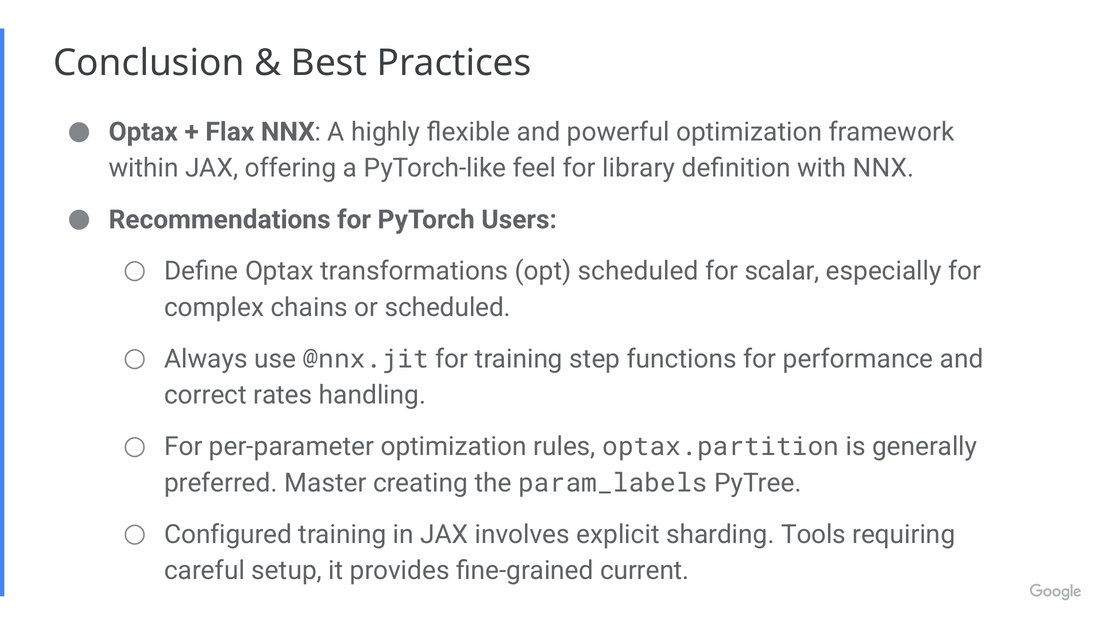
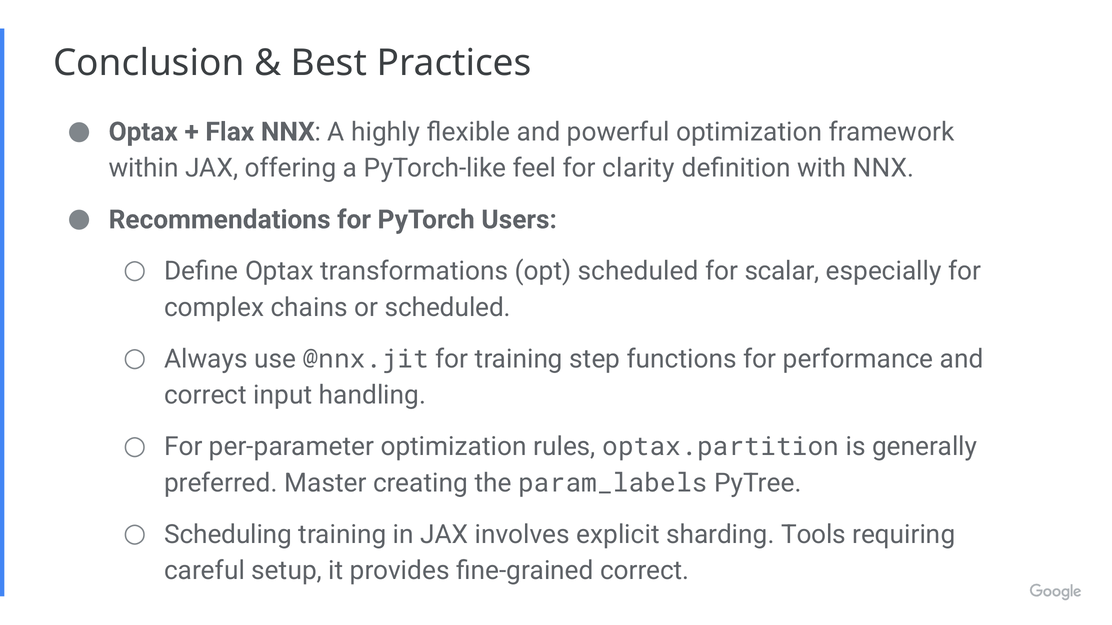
library: library -> clarity
rates: rates -> input
Configured: Configured -> Scheduling
fine-grained current: current -> correct
